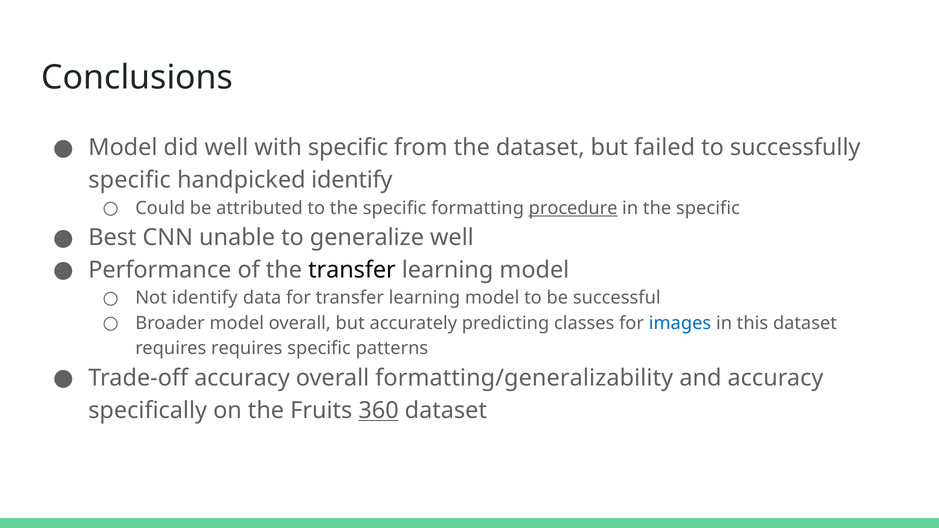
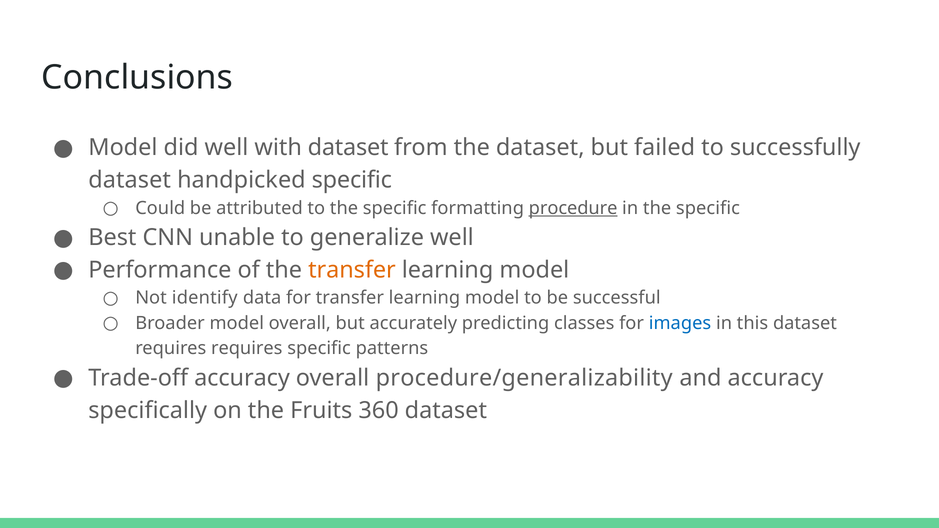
with specific: specific -> dataset
specific at (130, 180): specific -> dataset
handpicked identify: identify -> specific
transfer at (352, 270) colour: black -> orange
formatting/generalizability: formatting/generalizability -> procedure/generalizability
360 underline: present -> none
